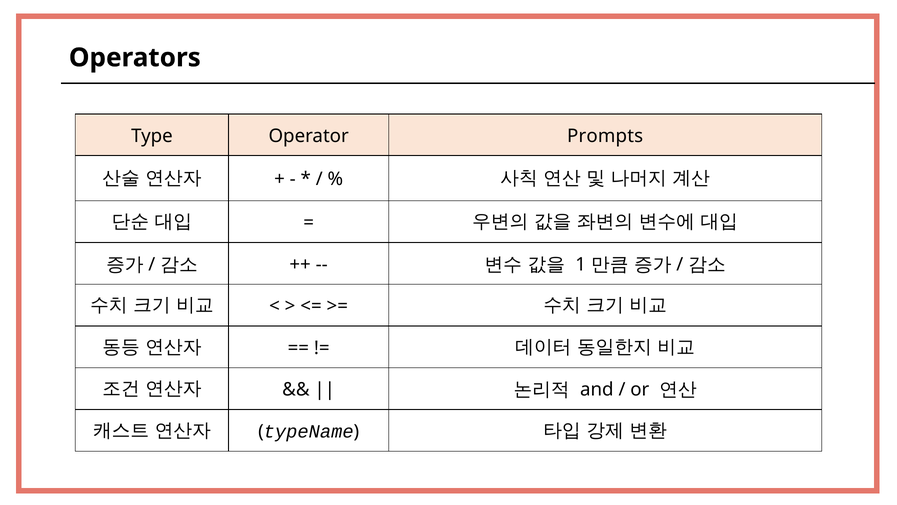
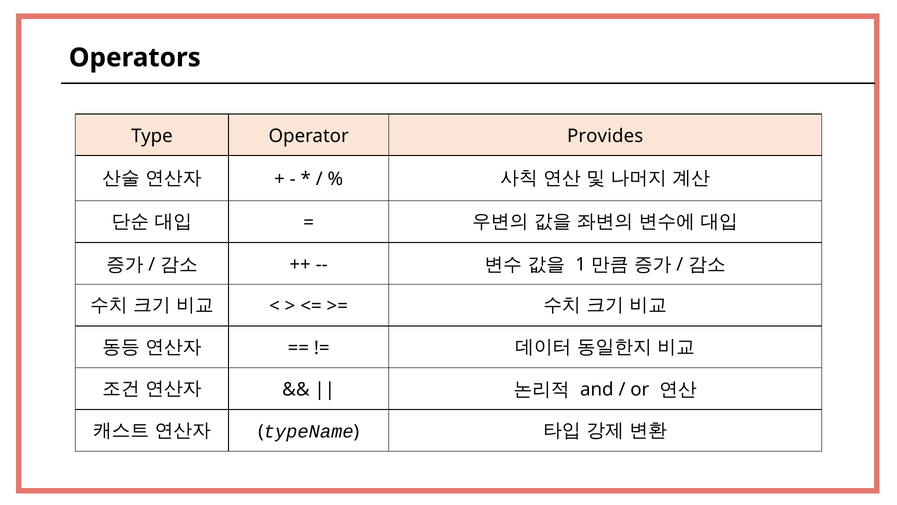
Prompts: Prompts -> Provides
